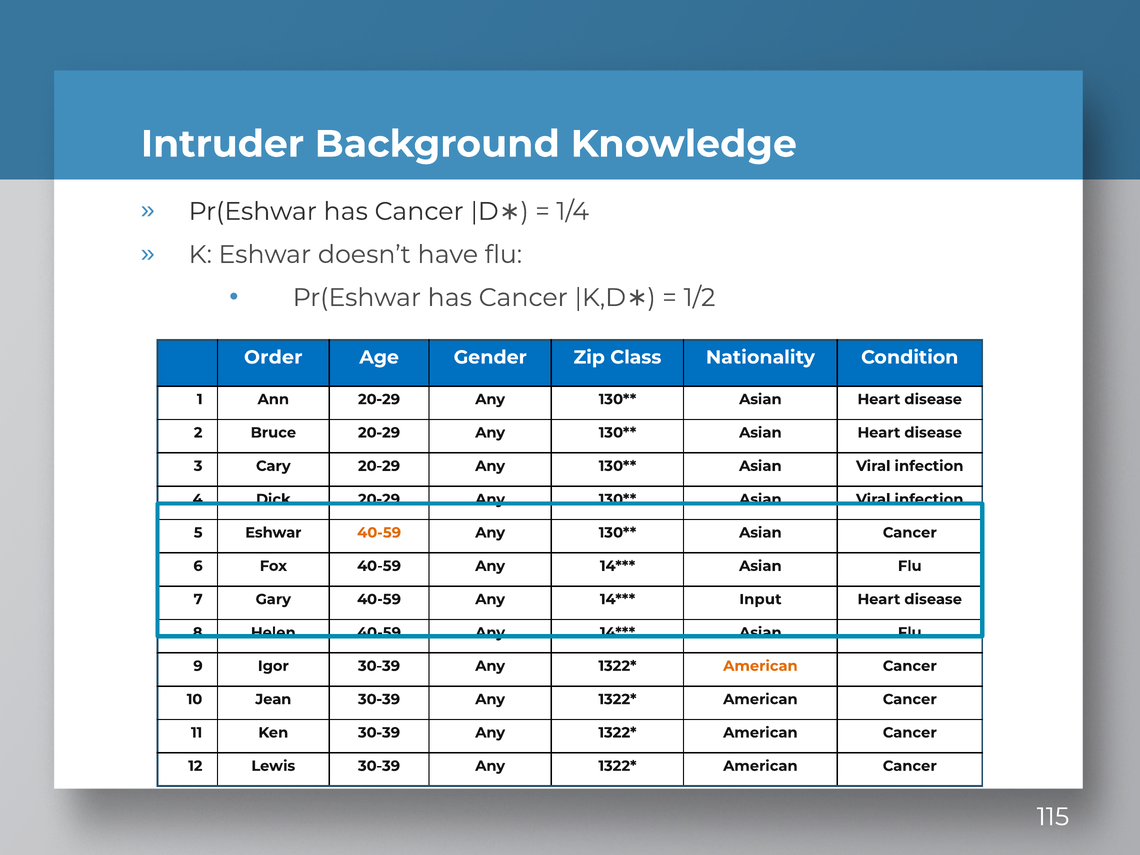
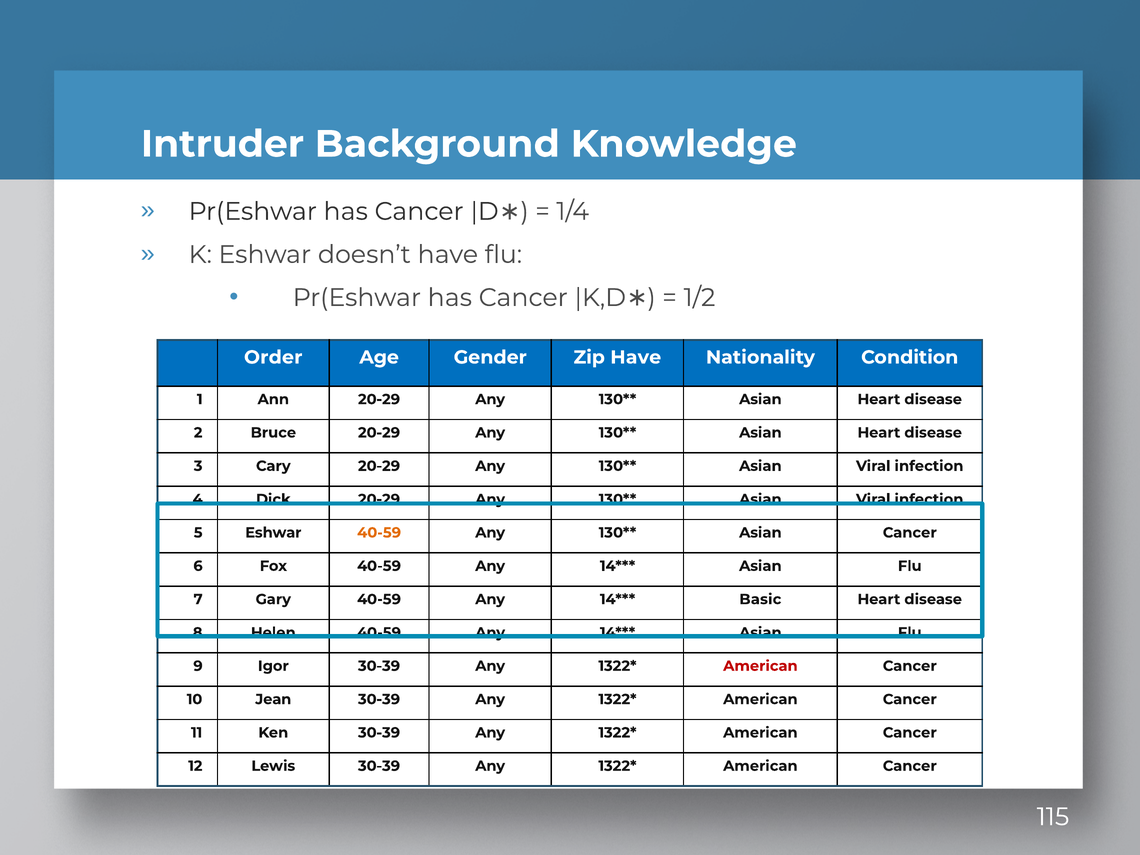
Zip Class: Class -> Have
Input: Input -> Basic
American at (760, 666) colour: orange -> red
